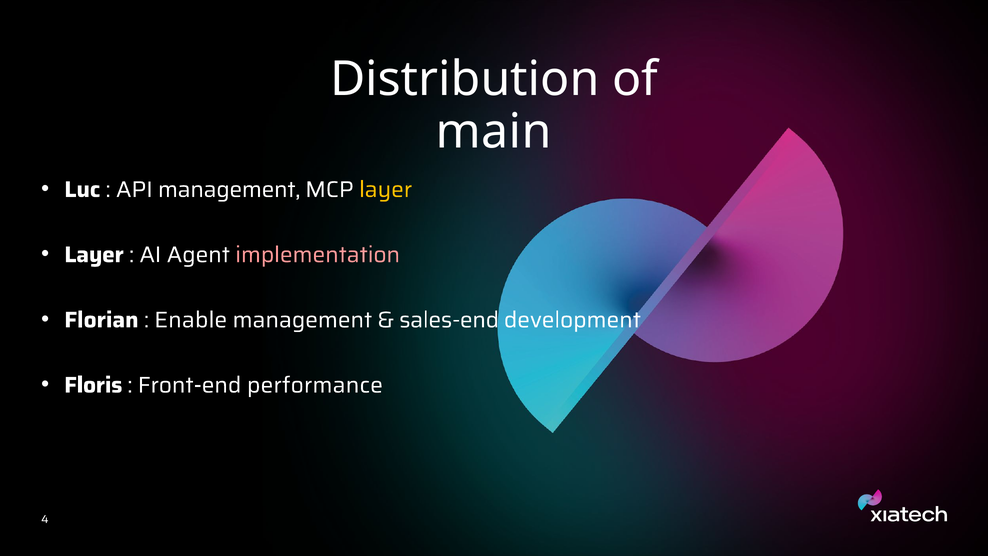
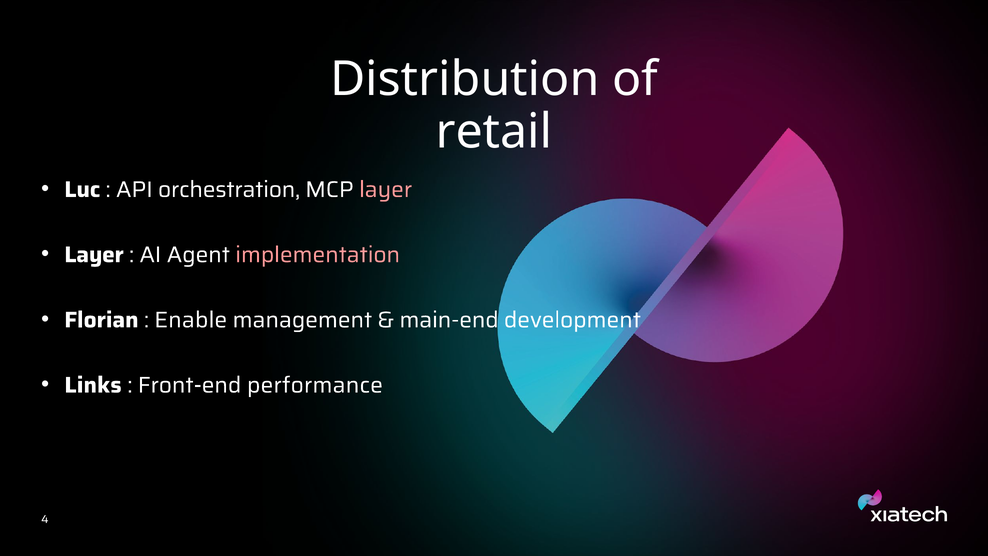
main: main -> retail
API management: management -> orchestration
layer at (386, 189) colour: yellow -> pink
sales-end: sales-end -> main-end
Floris: Floris -> Links
